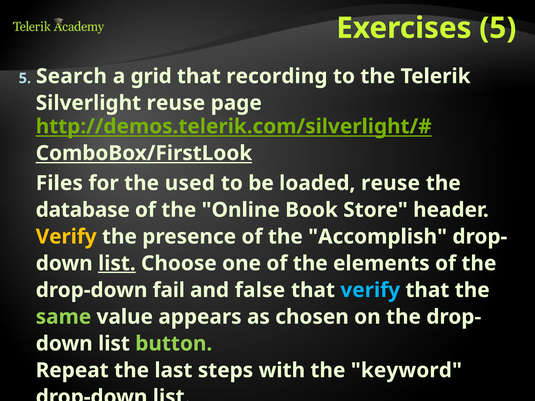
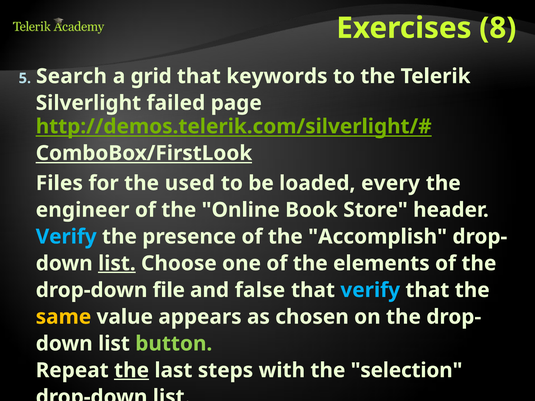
Exercises 5: 5 -> 8
recording: recording -> keywords
Silverlight reuse: reuse -> failed
loaded reuse: reuse -> every
database: database -> engineer
Verify at (66, 237) colour: yellow -> light blue
fail: fail -> file
same colour: light green -> yellow
the at (132, 371) underline: none -> present
keyword: keyword -> selection
